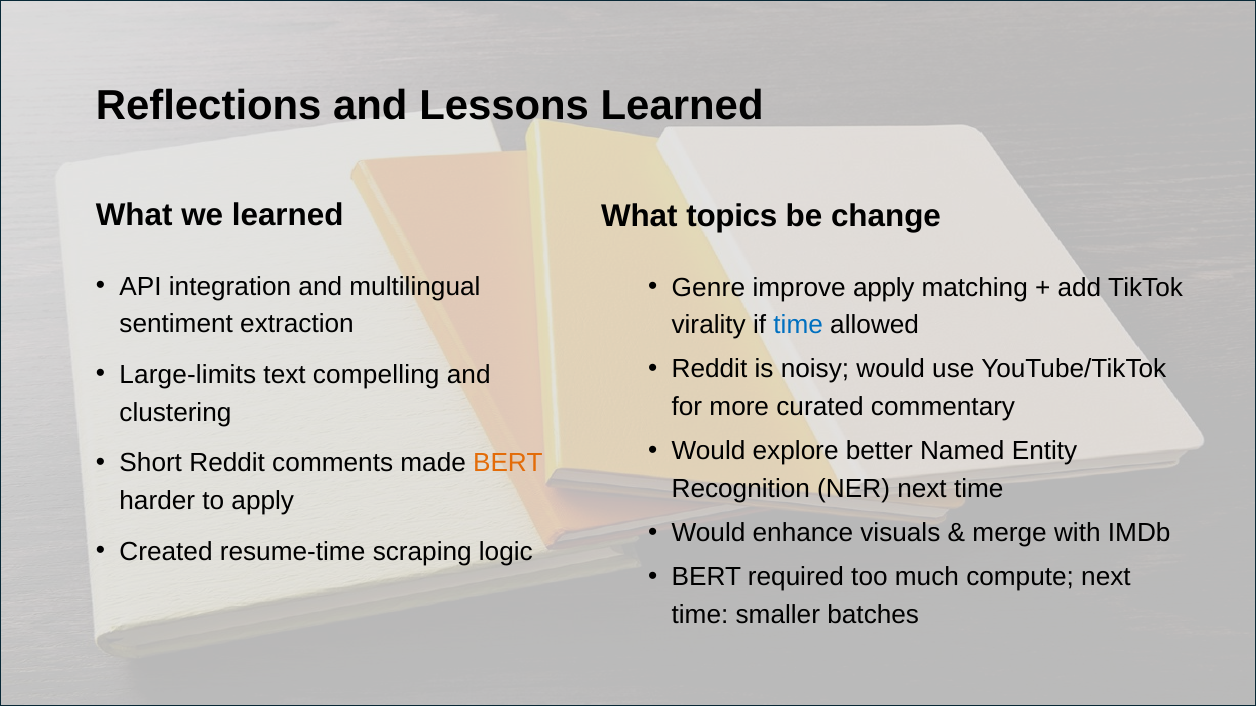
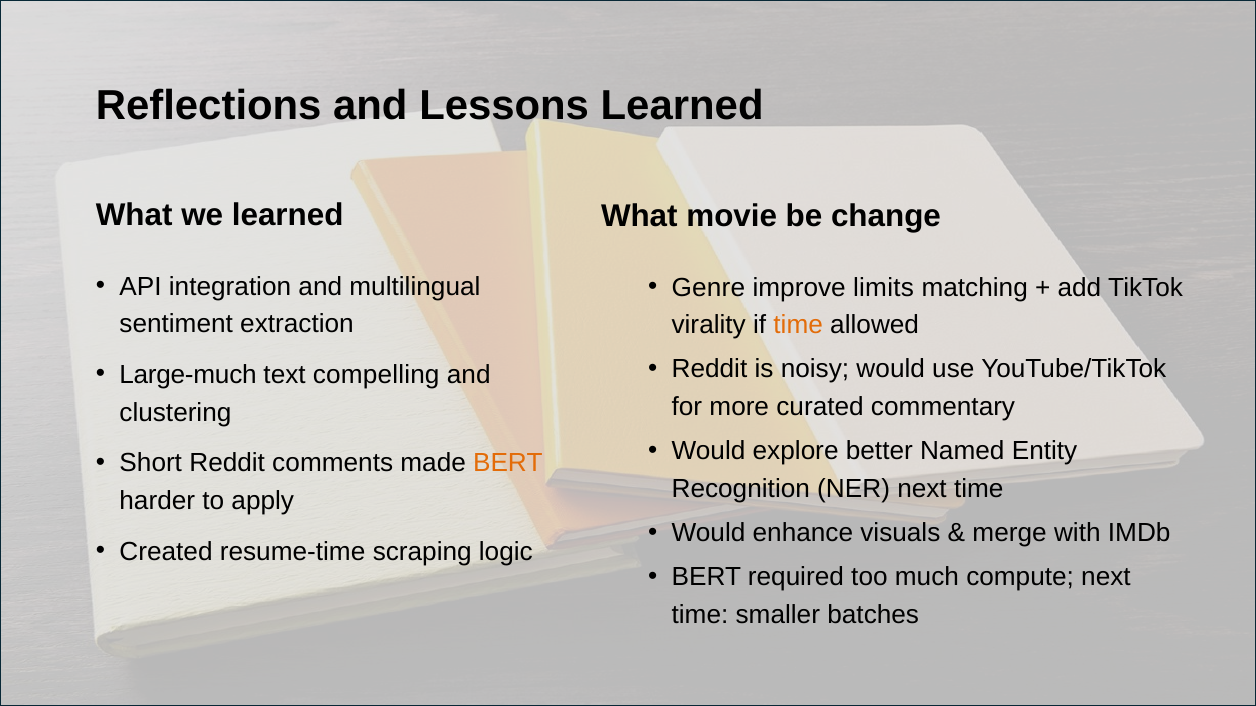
topics: topics -> movie
improve apply: apply -> limits
time at (798, 325) colour: blue -> orange
Large-limits: Large-limits -> Large-much
